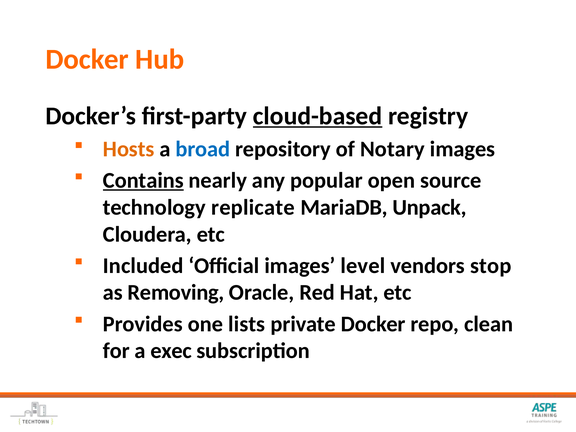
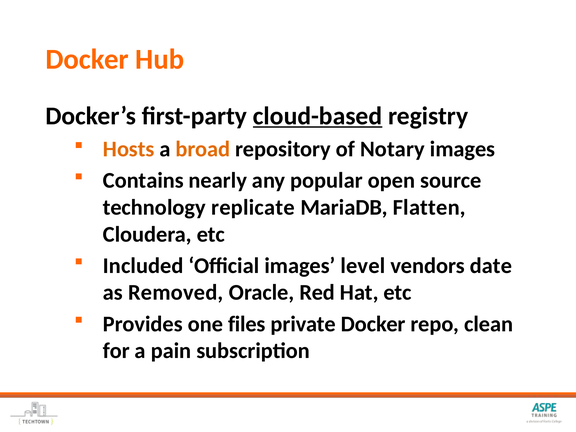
broad colour: blue -> orange
Contains underline: present -> none
Unpack: Unpack -> Flatten
stop: stop -> date
Removing: Removing -> Removed
lists: lists -> files
exec: exec -> pain
